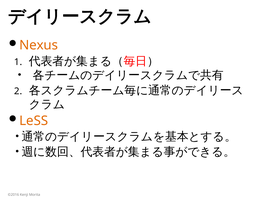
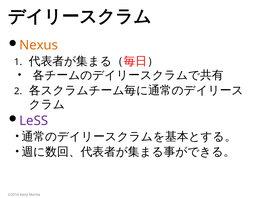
LeSS colour: orange -> purple
